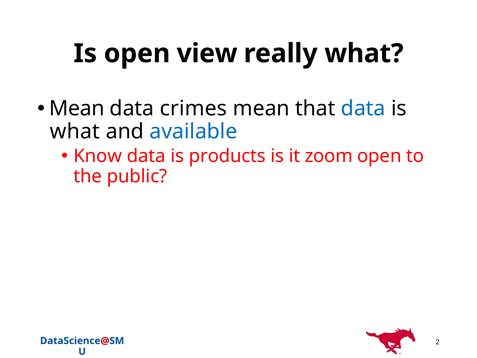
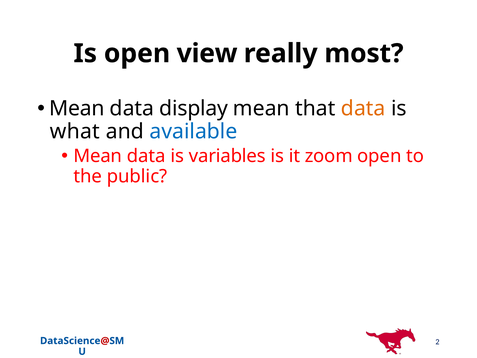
really what: what -> most
crimes: crimes -> display
data at (363, 108) colour: blue -> orange
Know at (98, 156): Know -> Mean
products: products -> variables
